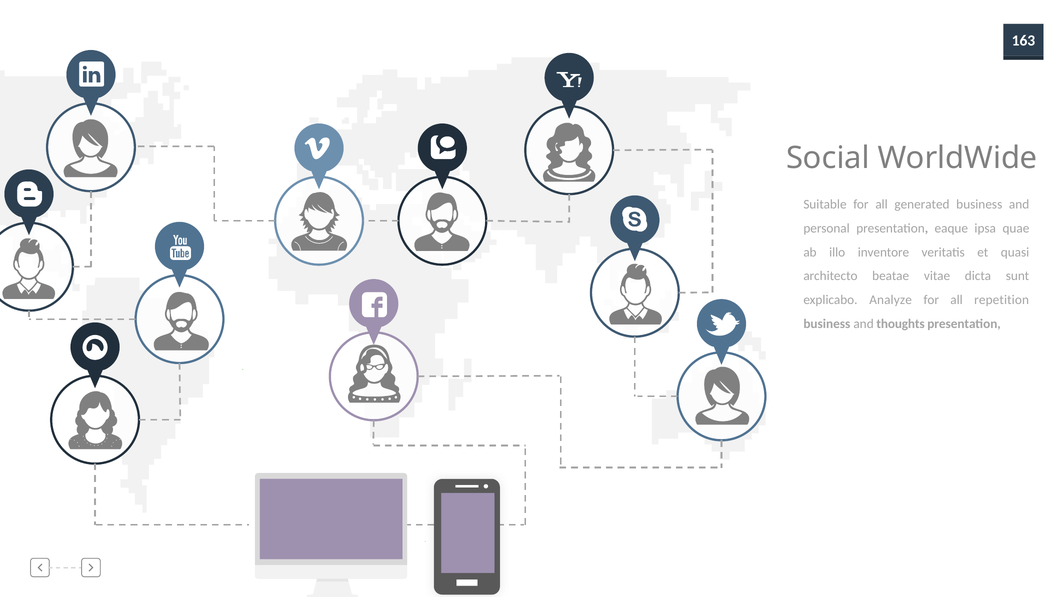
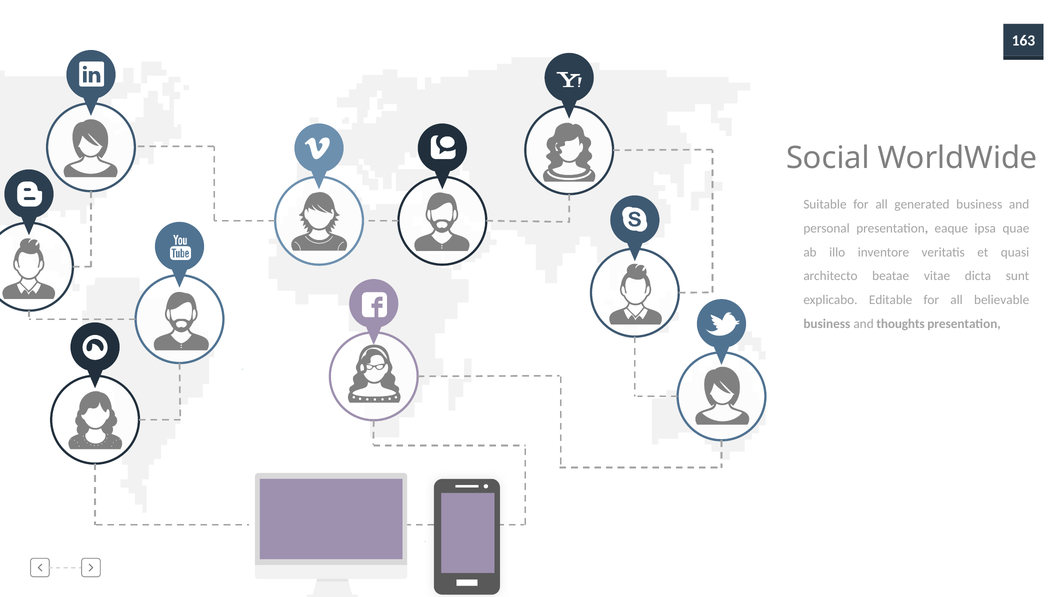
Analyze: Analyze -> Editable
repetition: repetition -> believable
